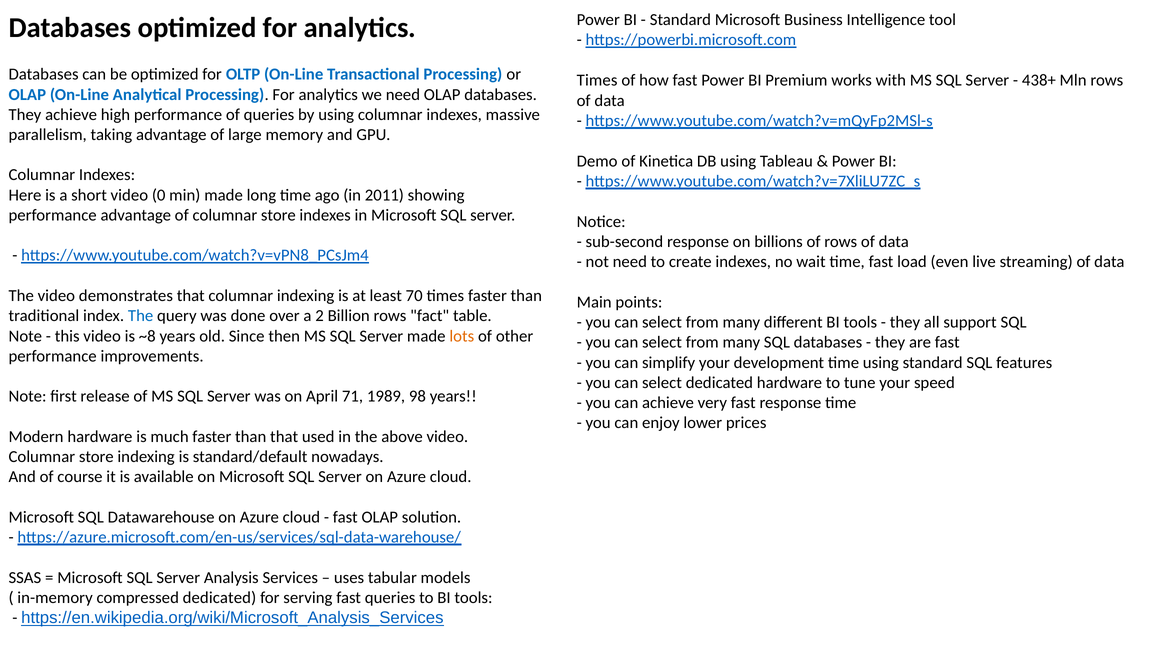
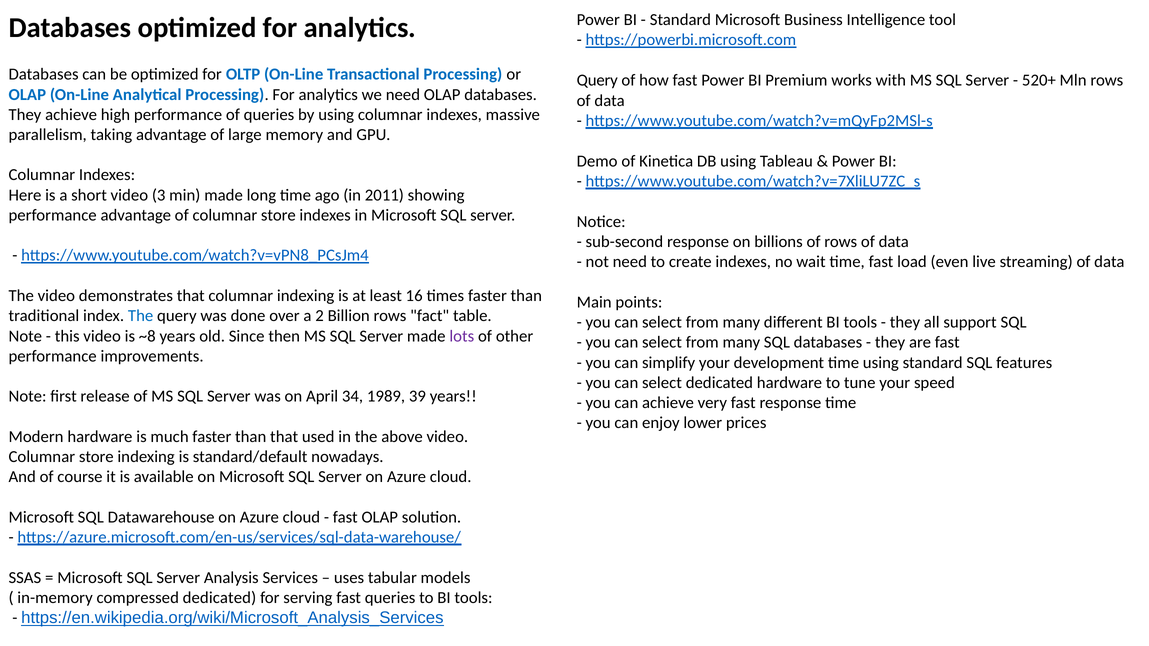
Times at (597, 80): Times -> Query
438+: 438+ -> 520+
0: 0 -> 3
70: 70 -> 16
lots colour: orange -> purple
71: 71 -> 34
98: 98 -> 39
